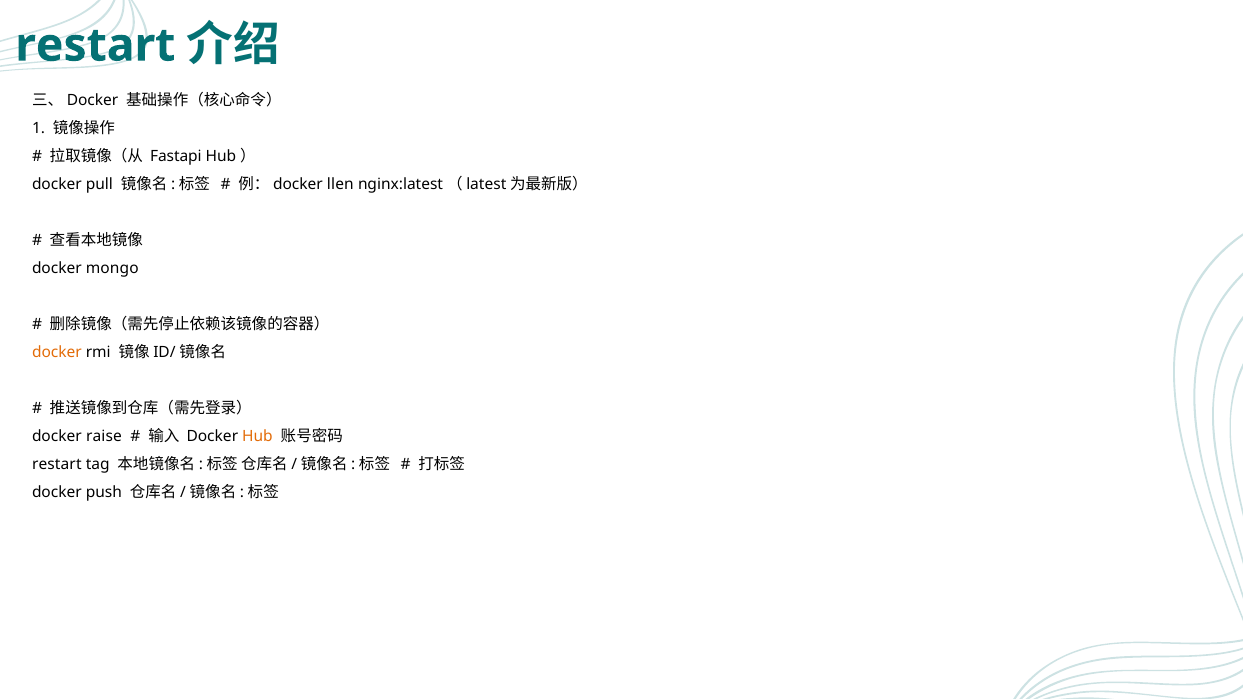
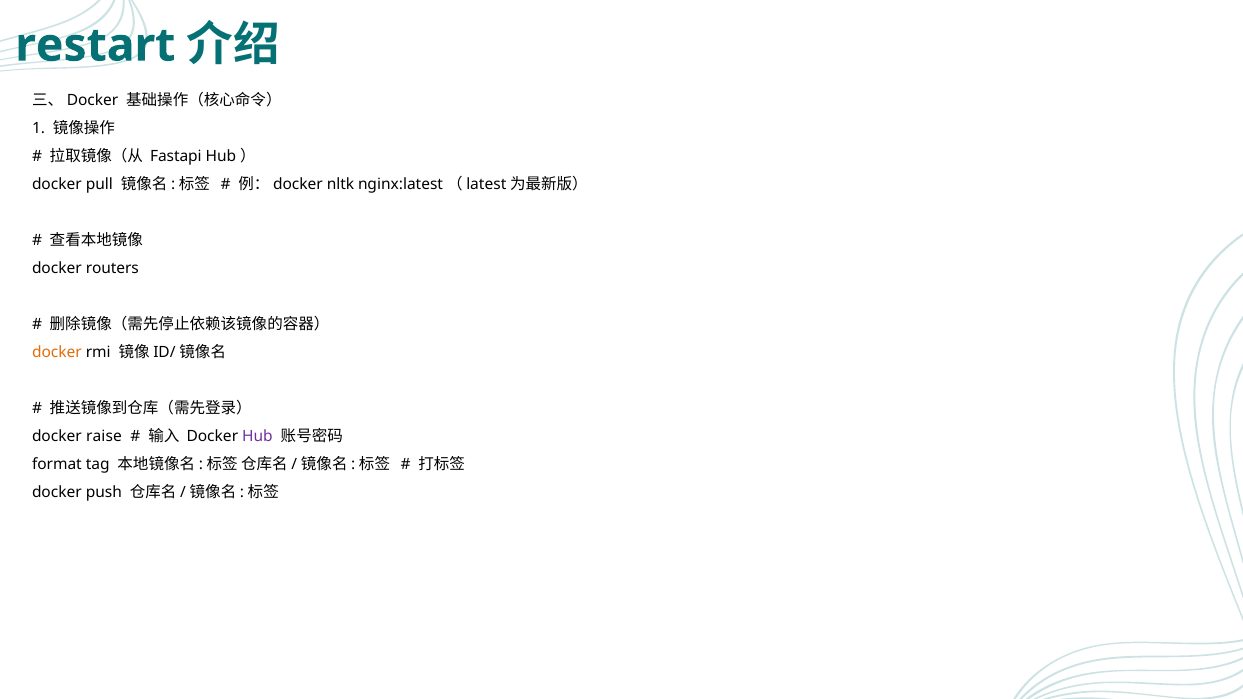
llen: llen -> nltk
mongo: mongo -> routers
Hub at (257, 436) colour: orange -> purple
restart at (57, 464): restart -> format
